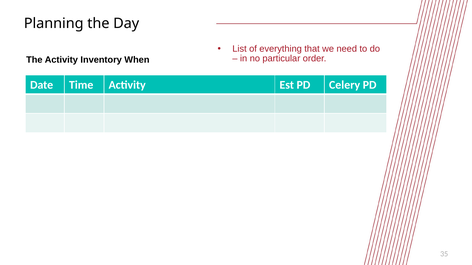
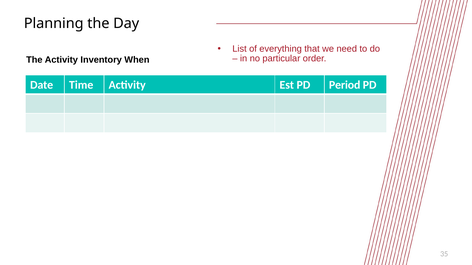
Celery: Celery -> Period
